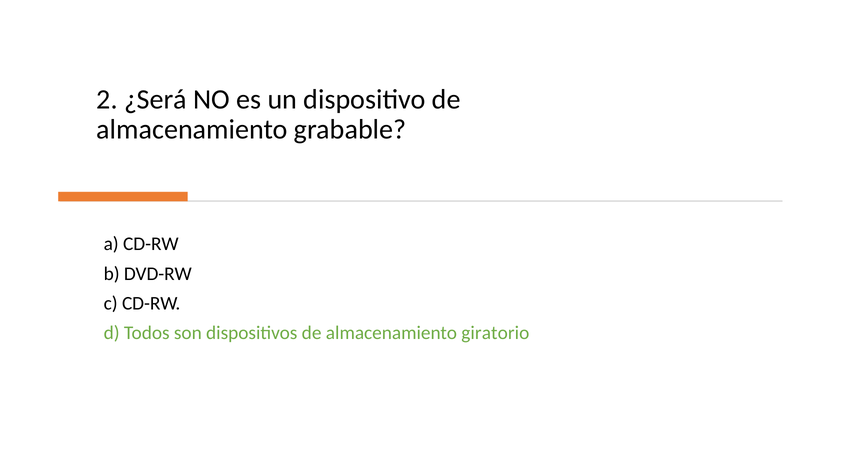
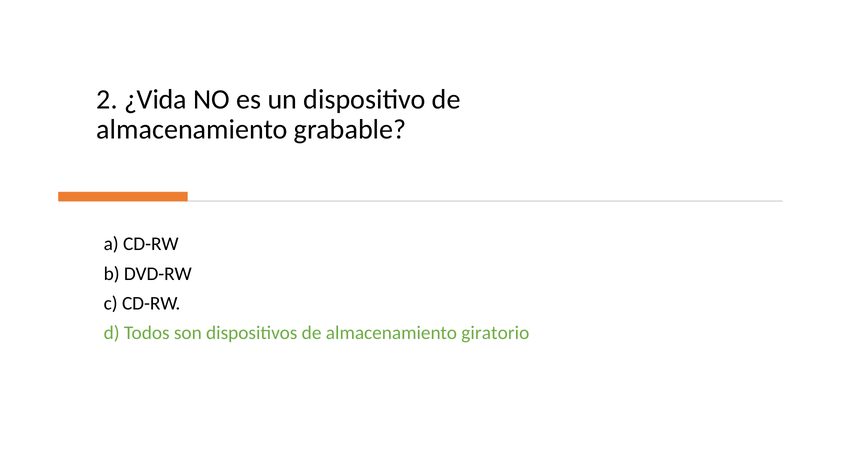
¿Será: ¿Será -> ¿Vida
